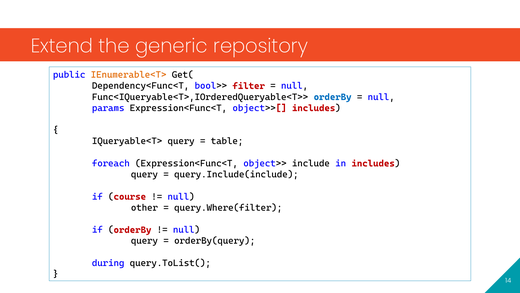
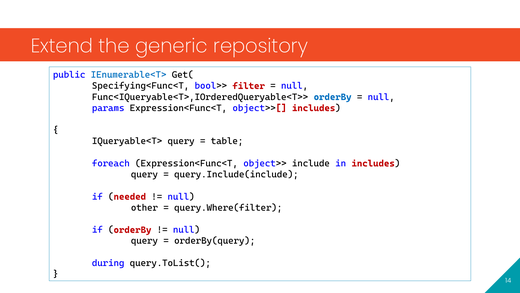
IEnumerable<T> colour: orange -> blue
Dependency<Func<T: Dependency<Func<T -> Specifying<Func<T
course: course -> needed
